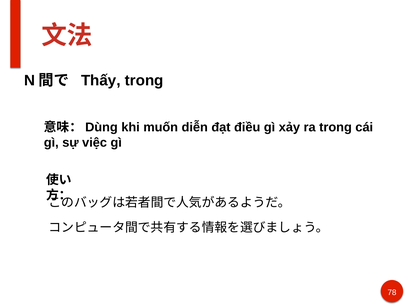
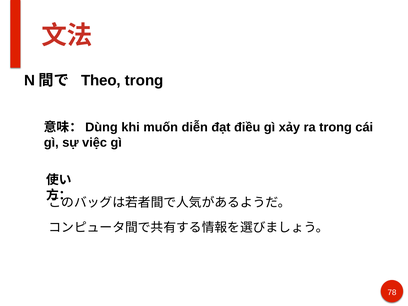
Thấy: Thấy -> Theo
